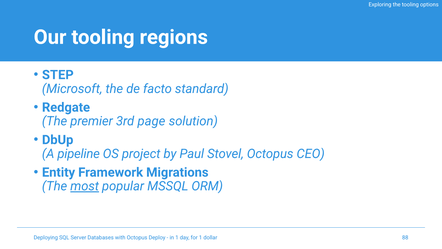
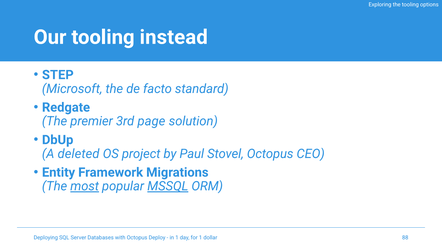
regions: regions -> instead
pipeline: pipeline -> deleted
MSSQL underline: none -> present
